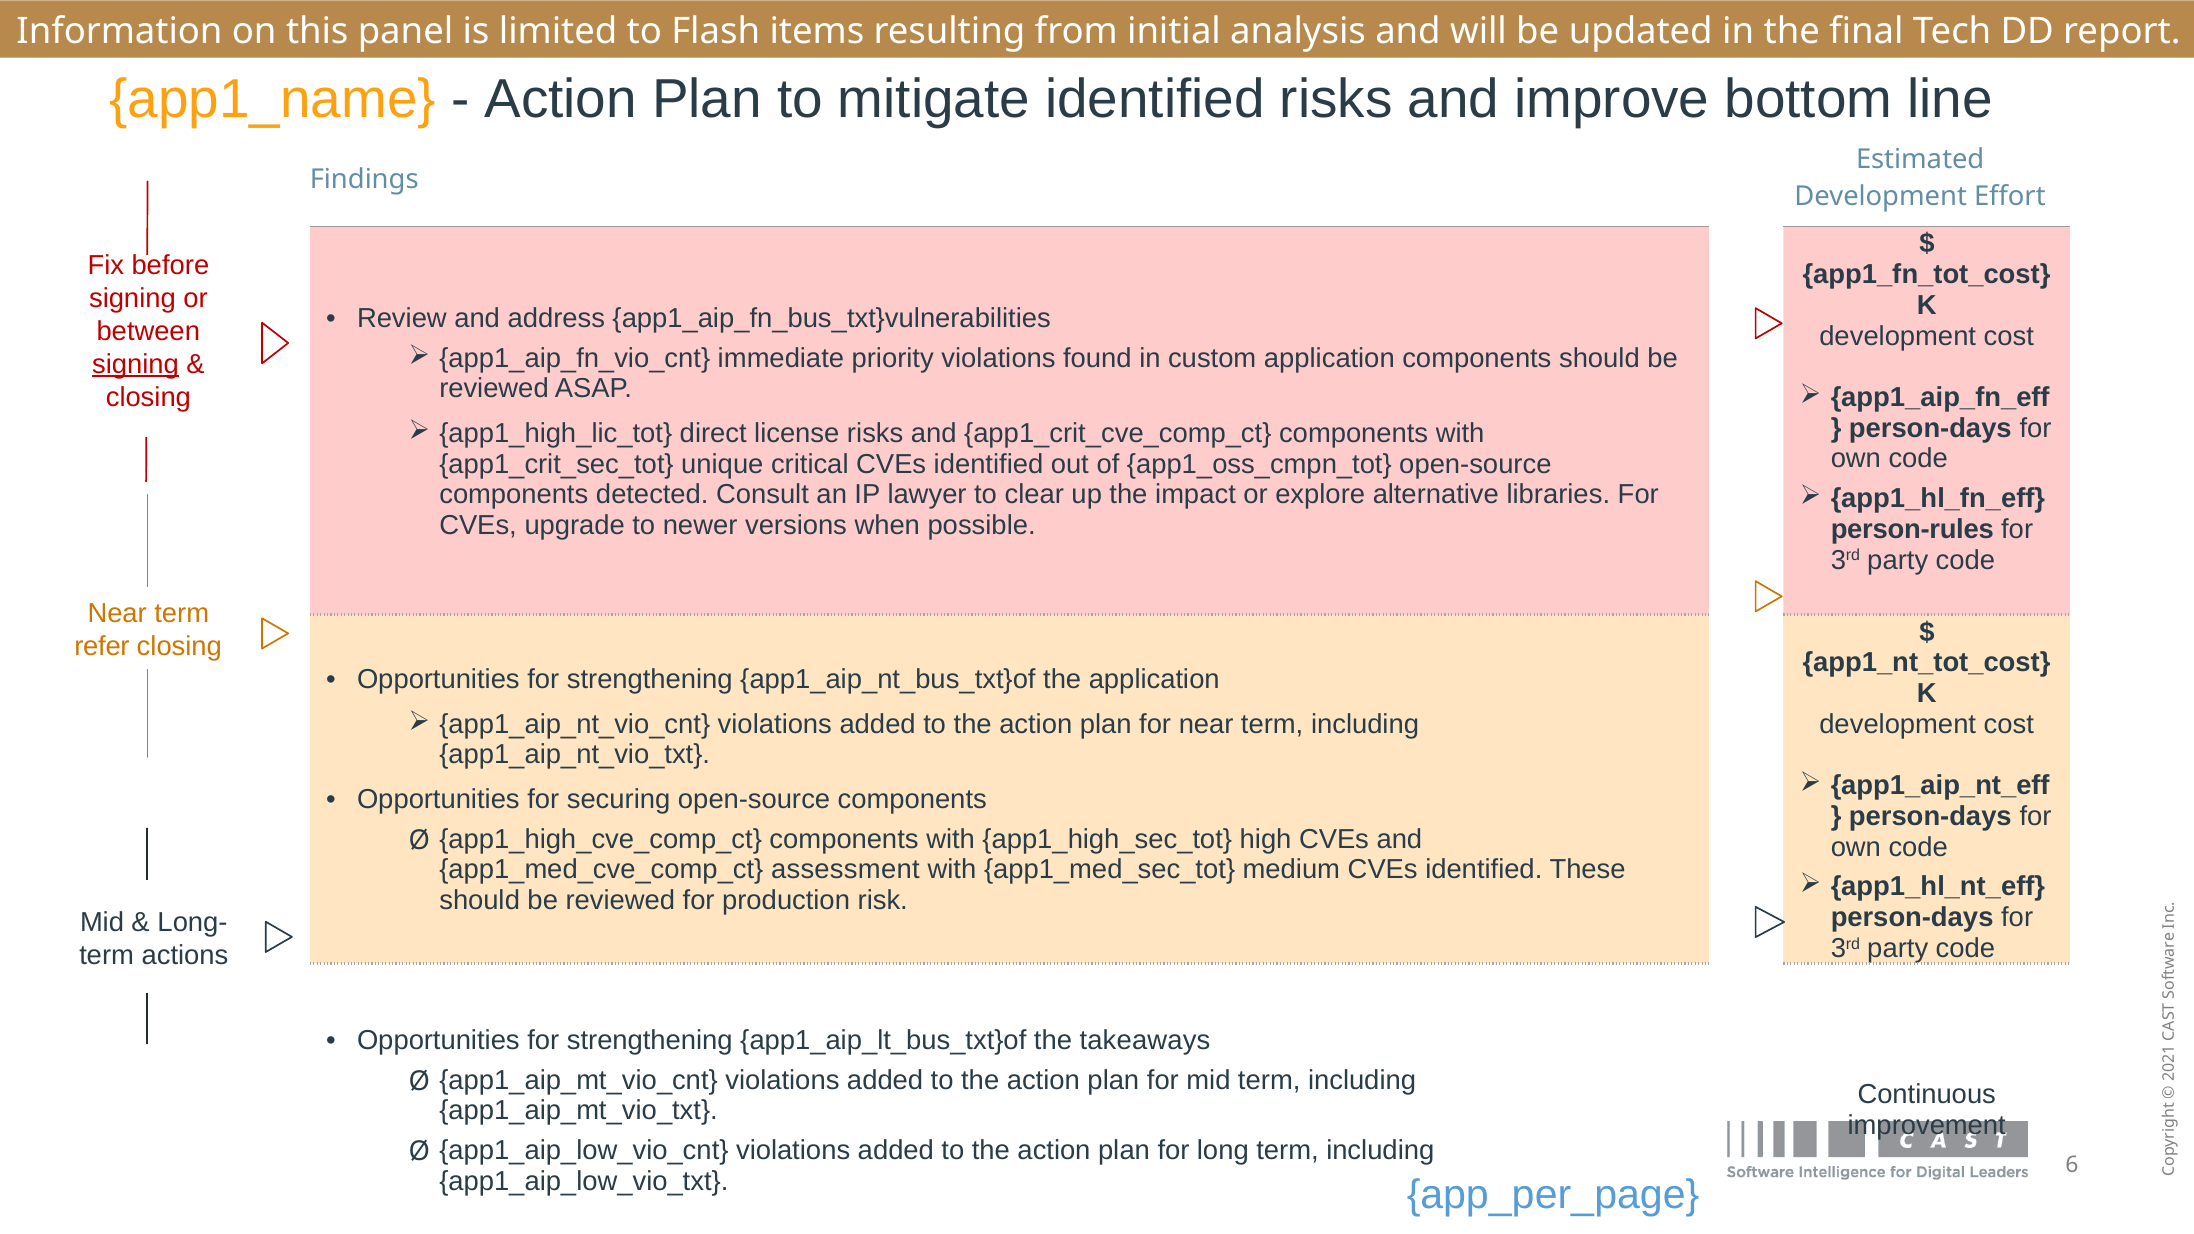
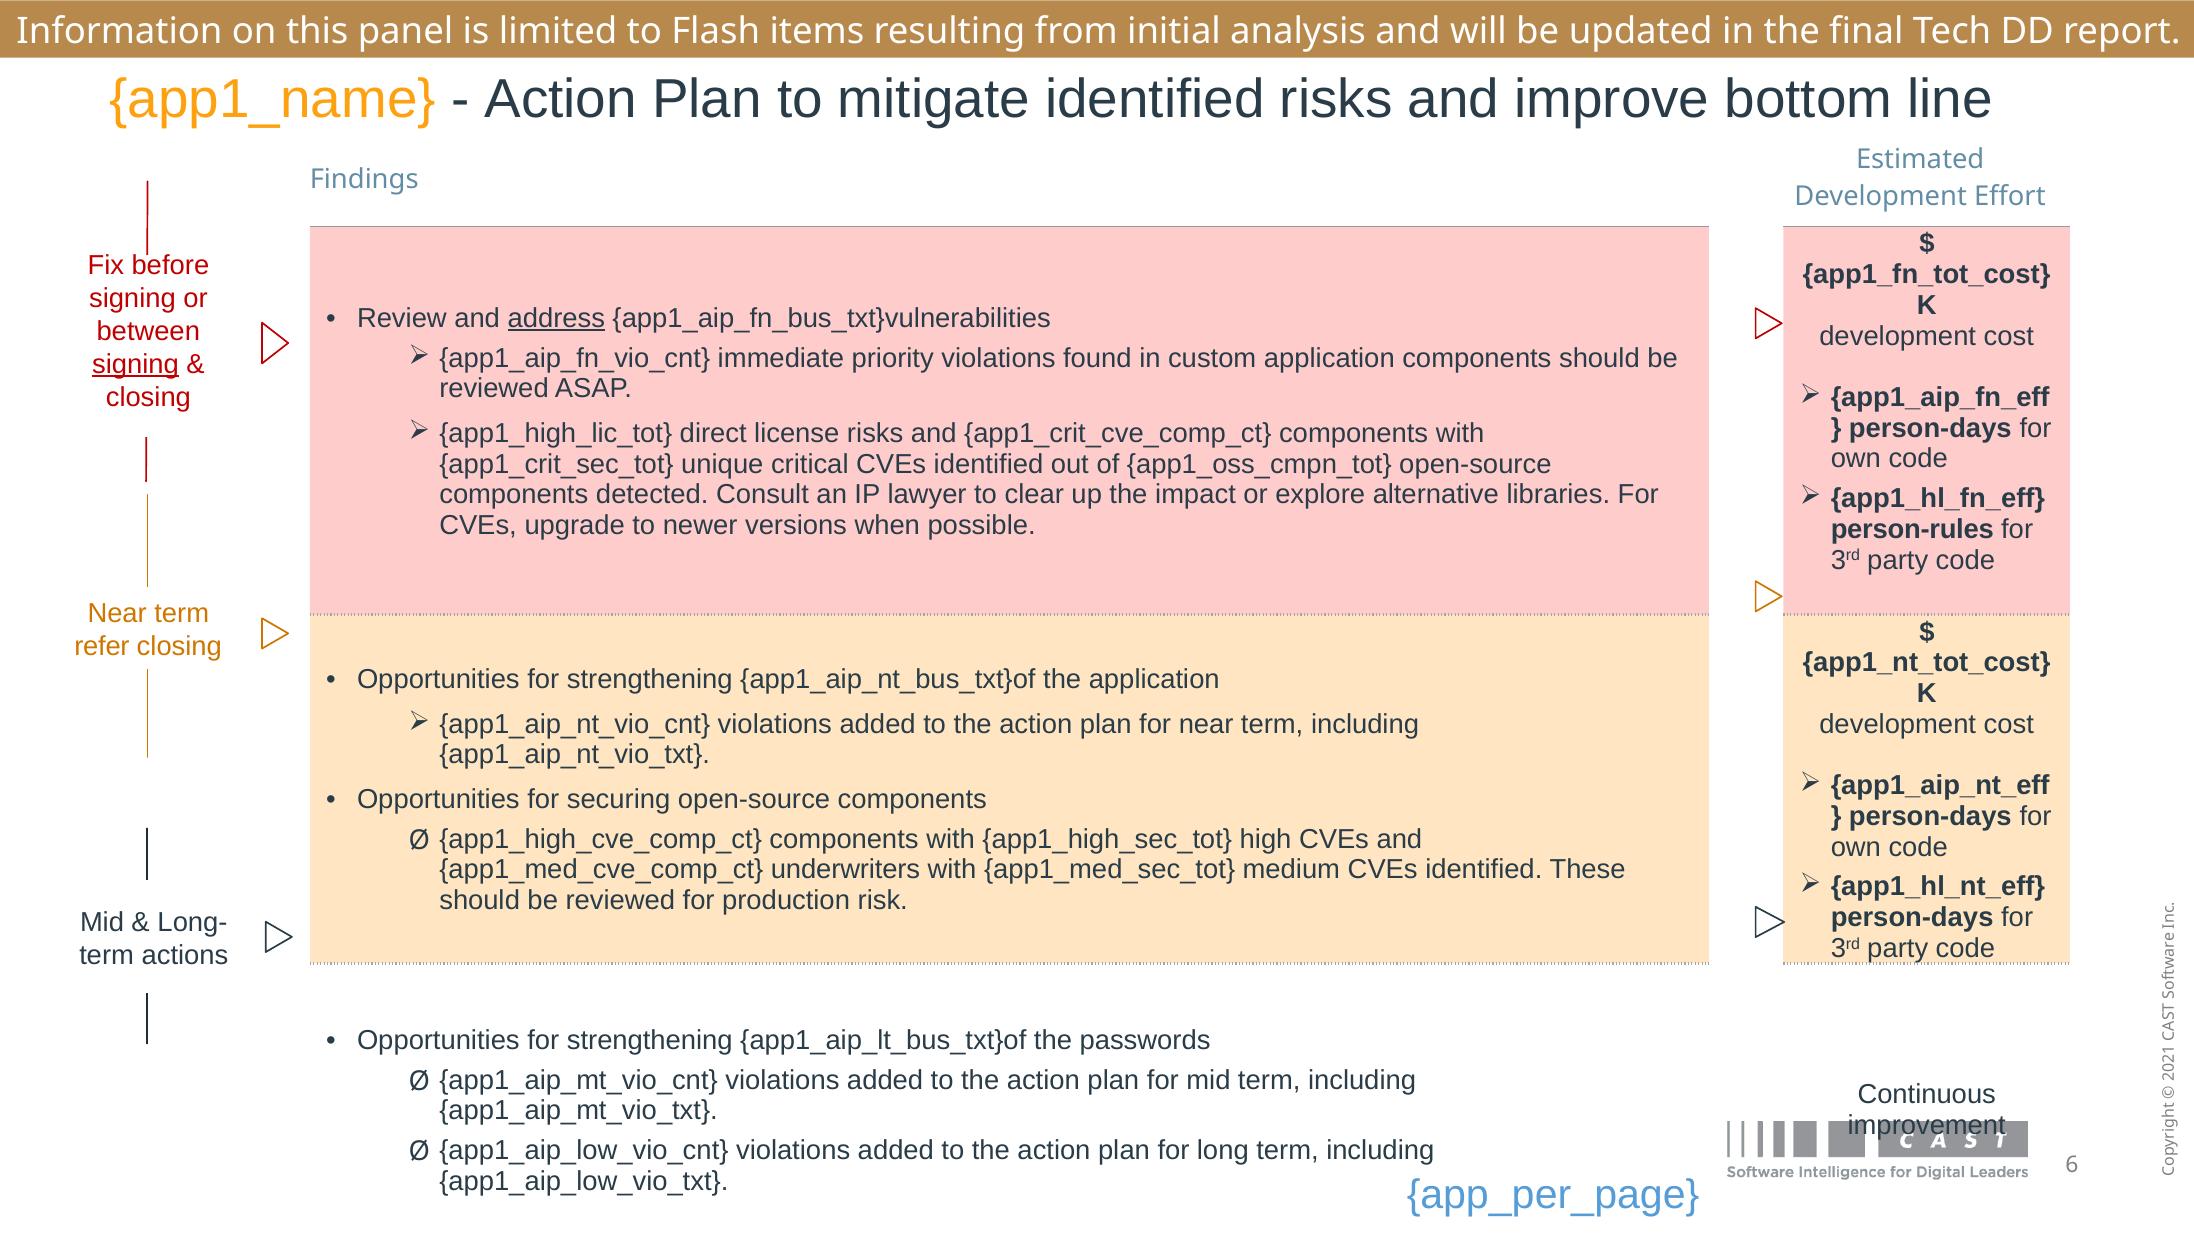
address underline: none -> present
assessment: assessment -> underwriters
takeaways: takeaways -> passwords
